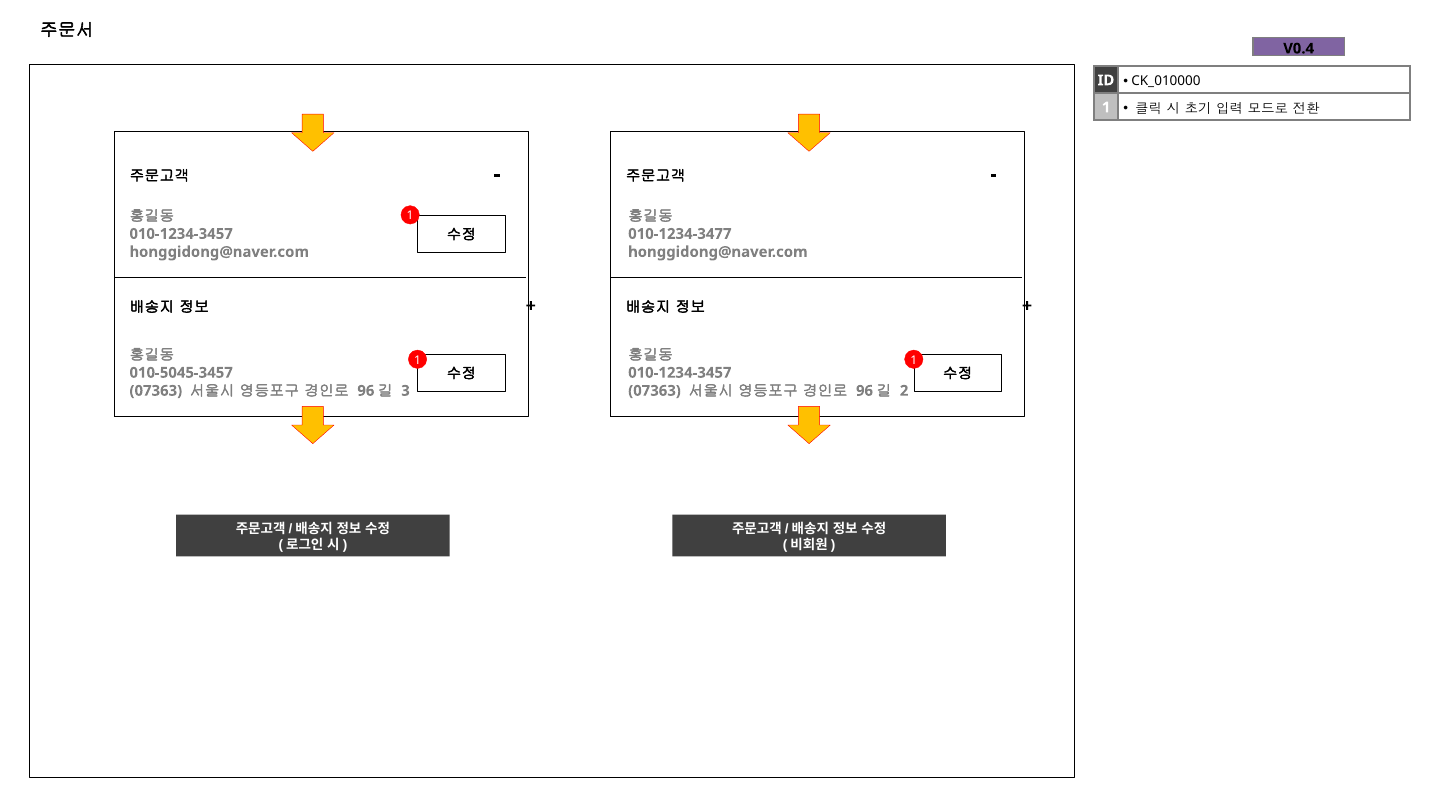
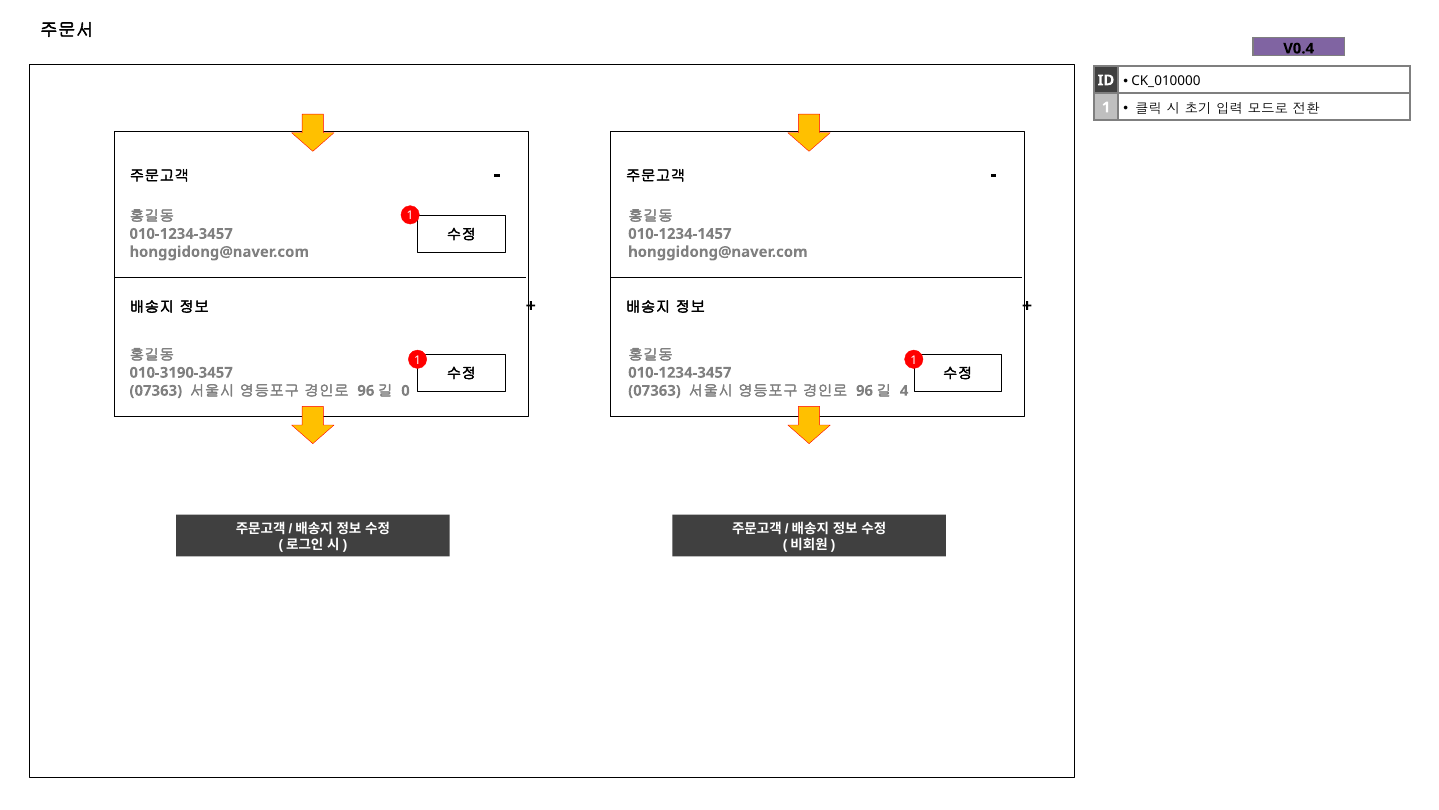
010-1234-3477: 010-1234-3477 -> 010-1234-1457
010-5045-3457: 010-5045-3457 -> 010-3190-3457
3: 3 -> 0
2: 2 -> 4
